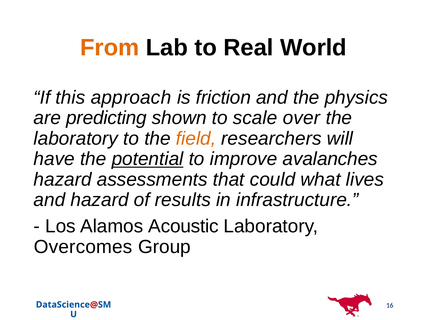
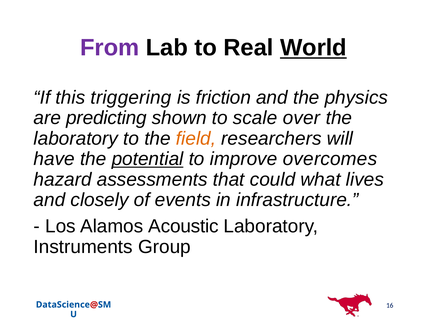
From colour: orange -> purple
World underline: none -> present
approach: approach -> triggering
avalanches: avalanches -> overcomes
and hazard: hazard -> closely
results: results -> events
Overcomes: Overcomes -> Instruments
